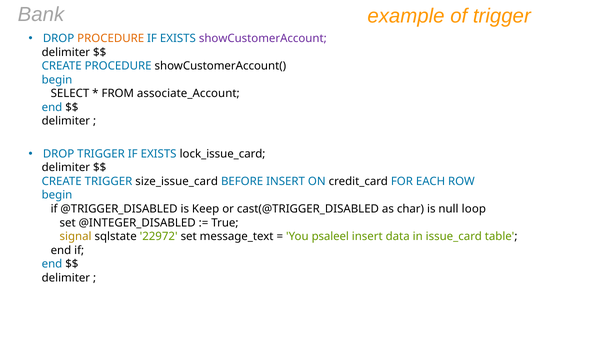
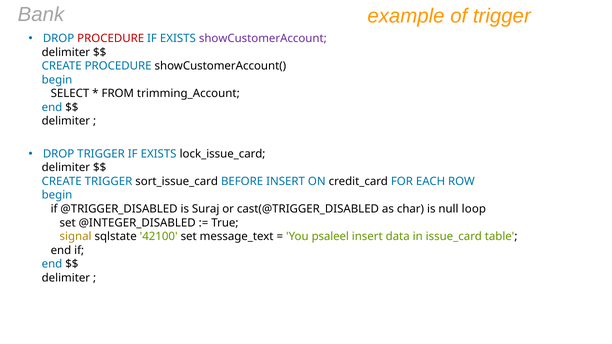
PROCEDURE at (111, 39) colour: orange -> red
associate_Account: associate_Account -> trimming_Account
size_issue_card: size_issue_card -> sort_issue_card
Keep: Keep -> Suraj
22972: 22972 -> 42100
